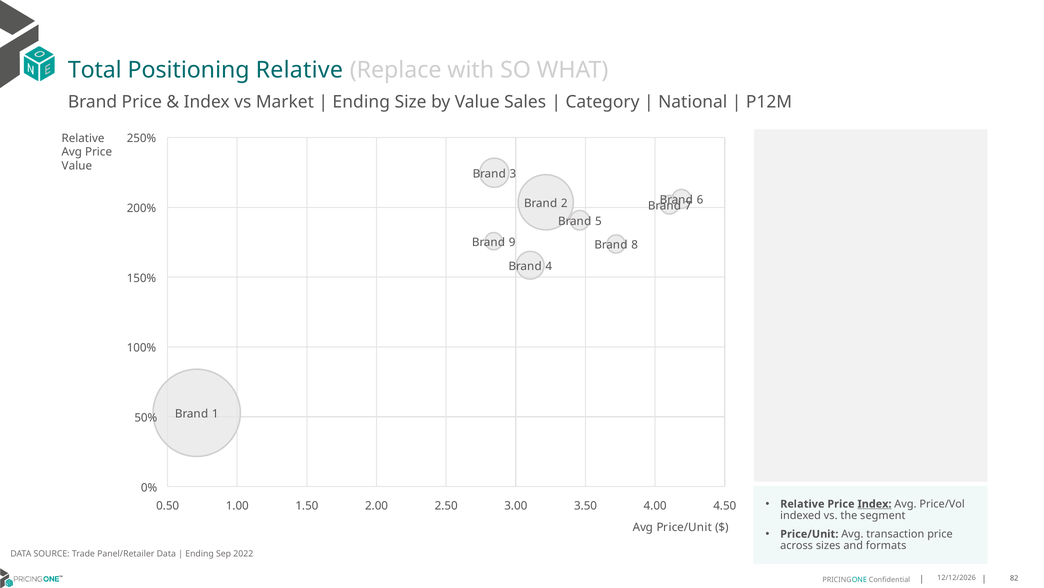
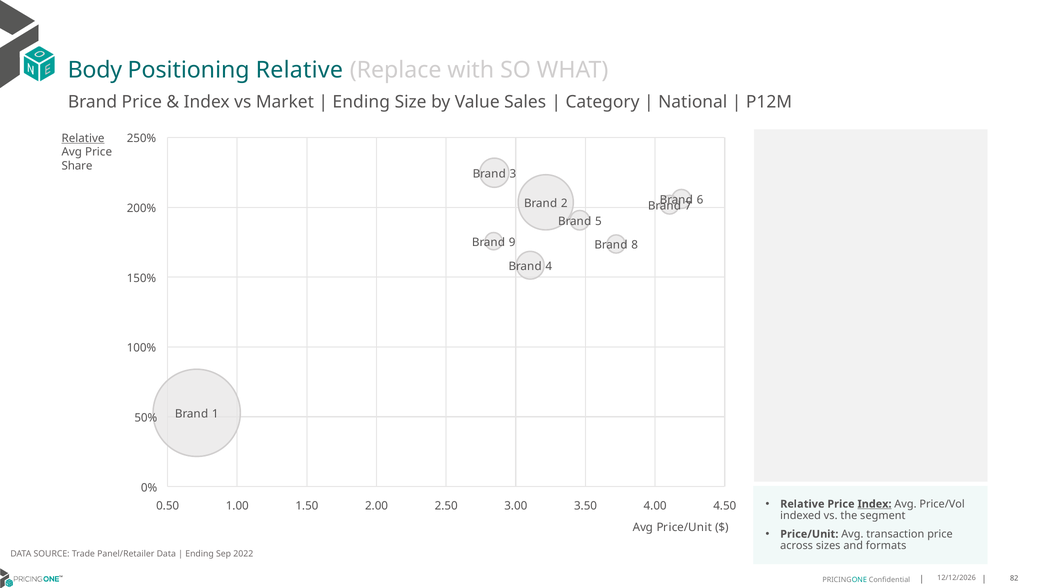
Total: Total -> Body
Relative at (83, 138) underline: none -> present
Value at (77, 166): Value -> Share
